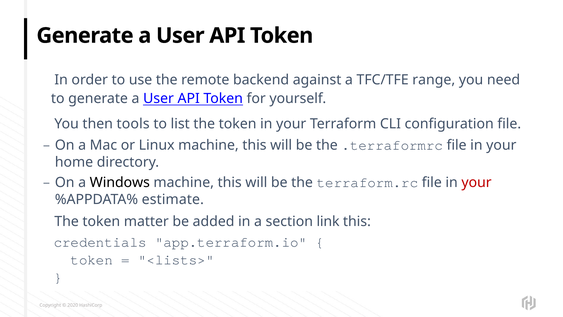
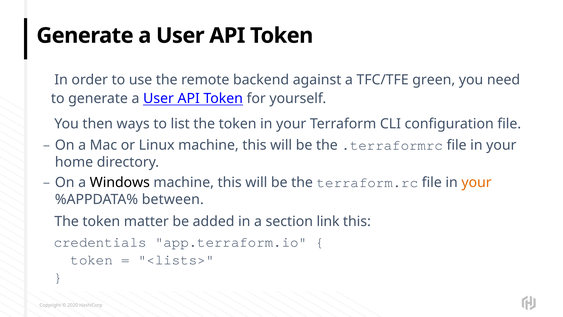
range: range -> green
tools: tools -> ways
your at (477, 182) colour: red -> orange
estimate: estimate -> between
